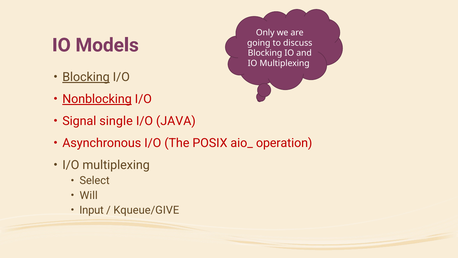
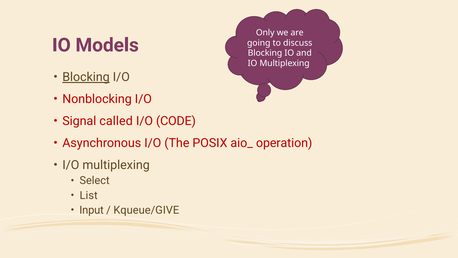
Nonblocking underline: present -> none
single: single -> called
JAVA: JAVA -> CODE
Will: Will -> List
